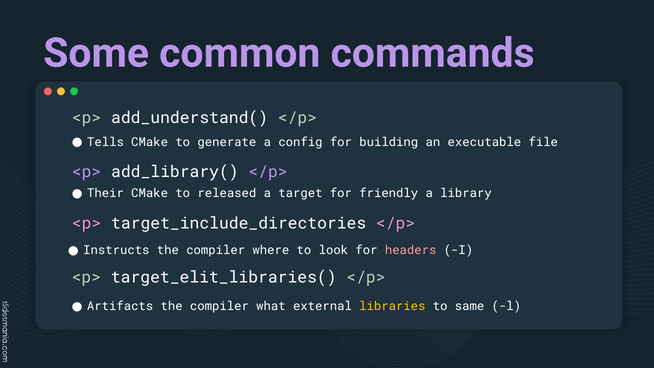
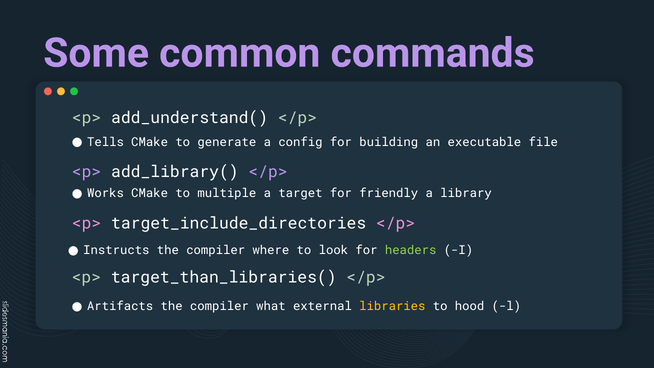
Their: Their -> Works
released: released -> multiple
headers colour: pink -> light green
target_elit_libraries(: target_elit_libraries( -> target_than_libraries(
same: same -> hood
